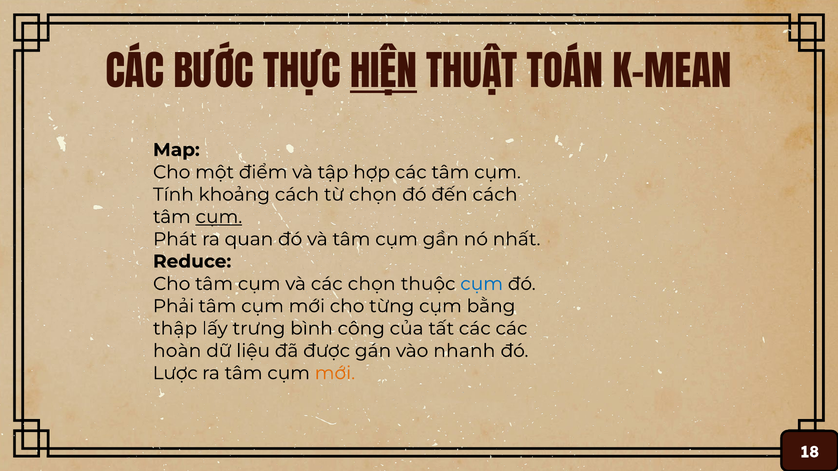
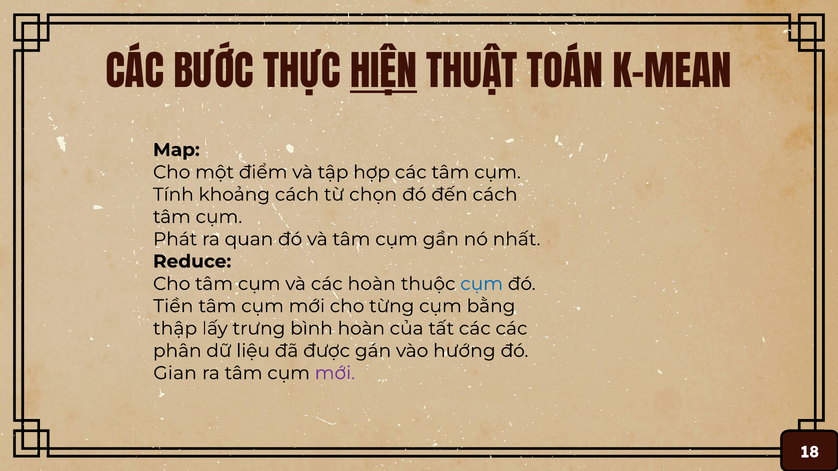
cụm at (219, 217) underline: present -> none
các chọn: chọn -> hoàn
Phải: Phải -> Tiền
bình công: công -> hoàn
hoàn: hoàn -> phân
nhanh: nhanh -> hướng
Lược: Lược -> Gian
mới at (335, 373) colour: orange -> purple
